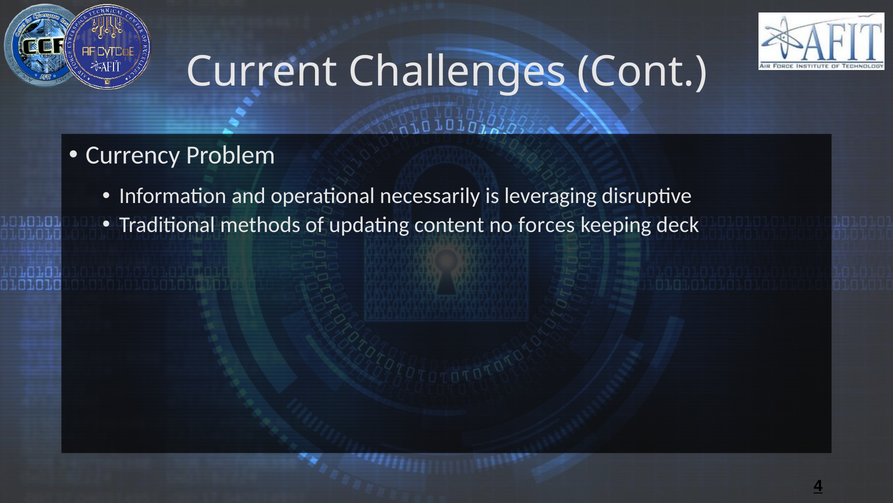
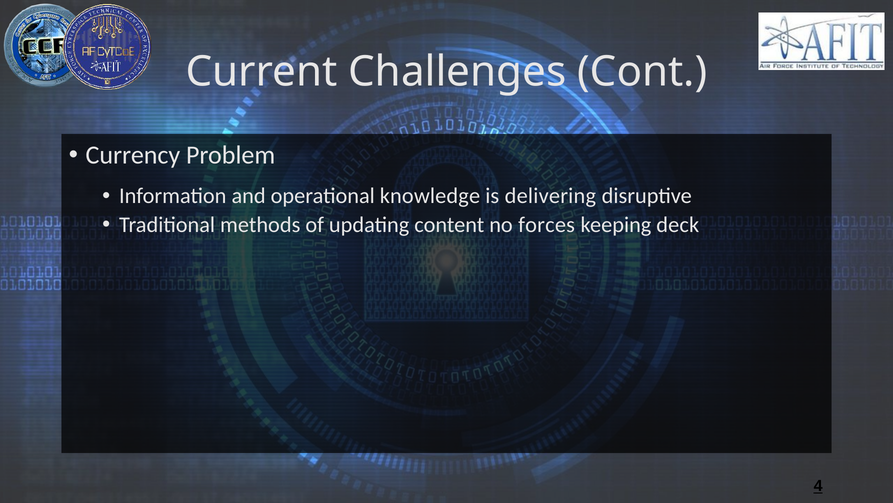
necessarily: necessarily -> knowledge
leveraging: leveraging -> delivering
